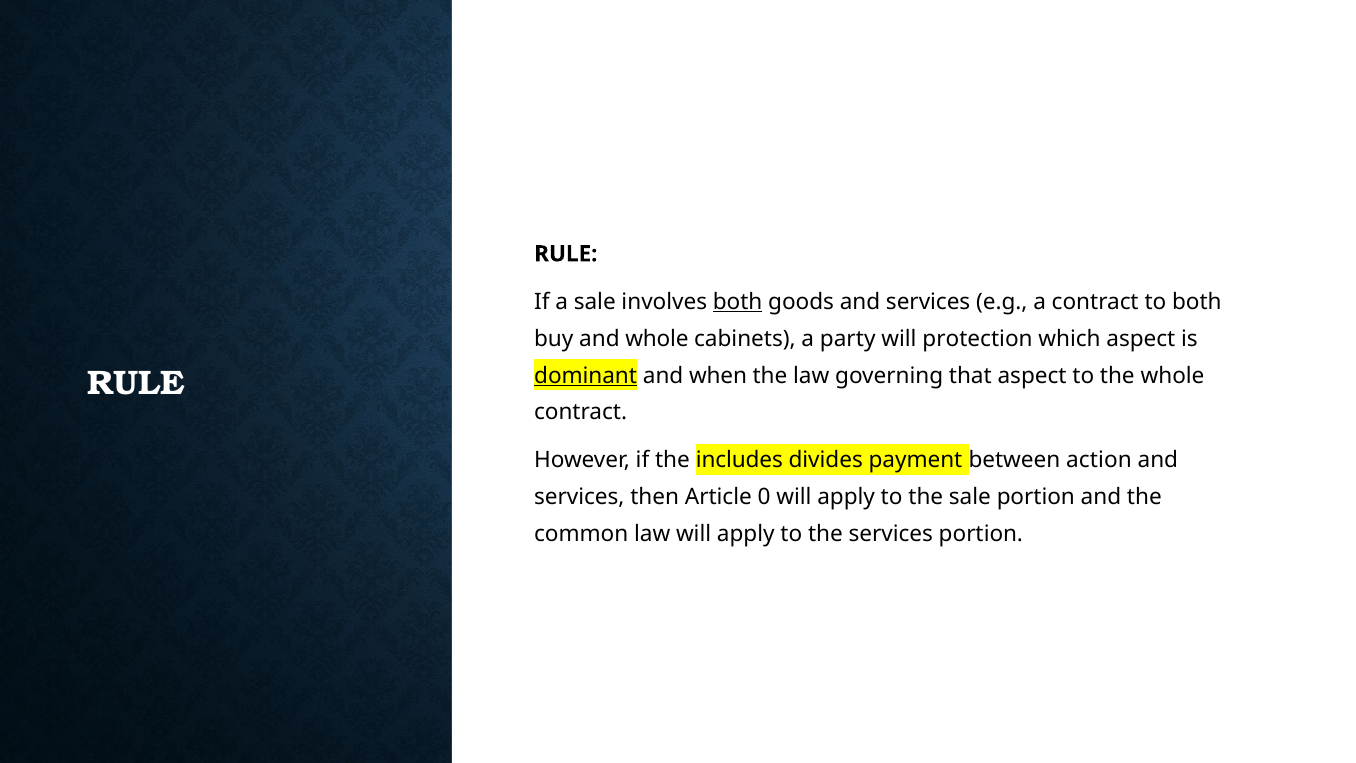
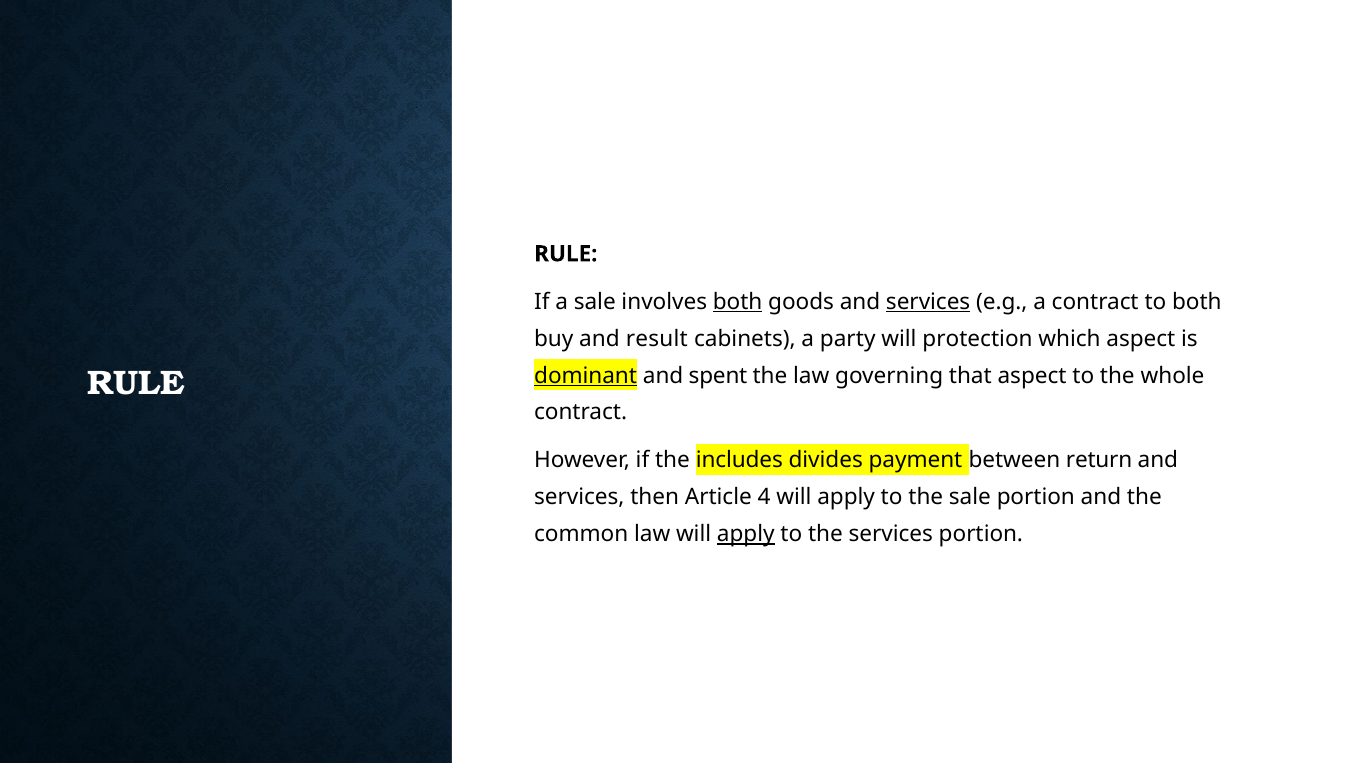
services at (928, 302) underline: none -> present
and whole: whole -> result
when: when -> spent
action: action -> return
0: 0 -> 4
apply at (746, 534) underline: none -> present
